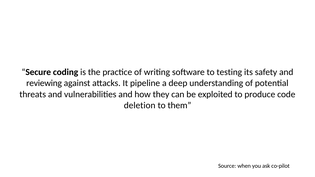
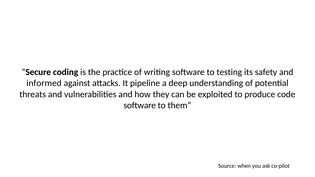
reviewing: reviewing -> informed
deletion at (140, 105): deletion -> software
